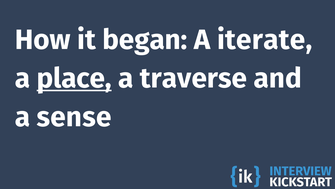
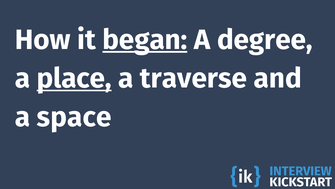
began underline: none -> present
iterate: iterate -> degree
sense: sense -> space
